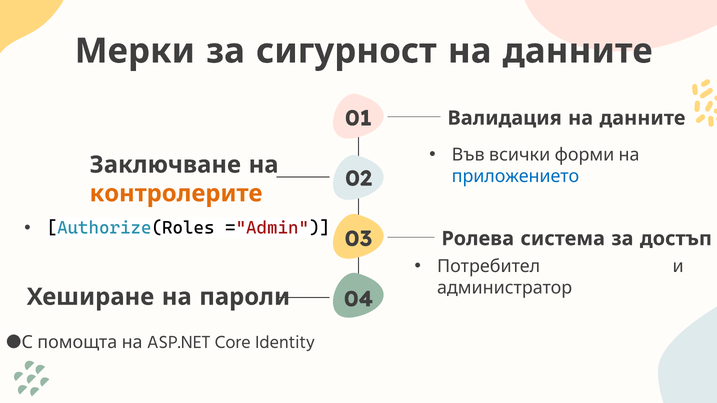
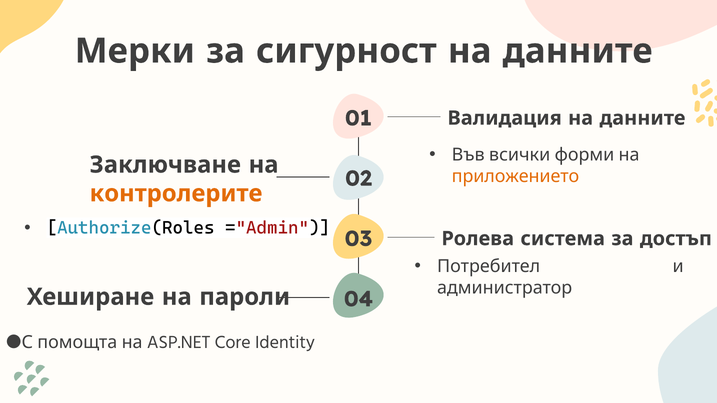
приложението colour: blue -> orange
